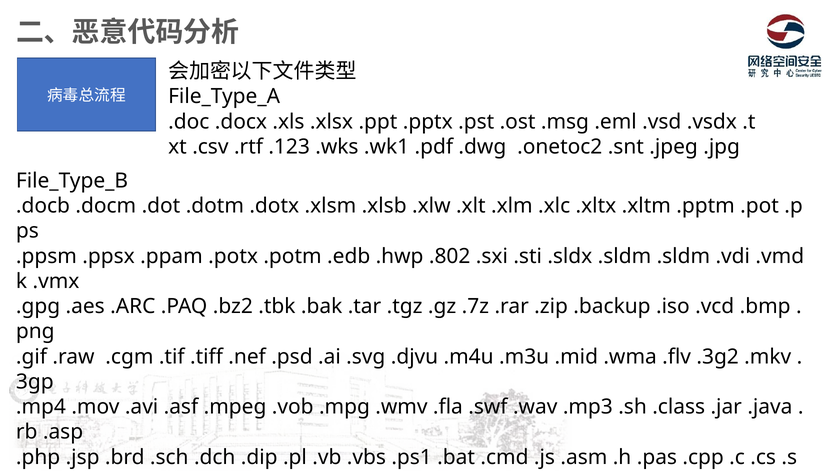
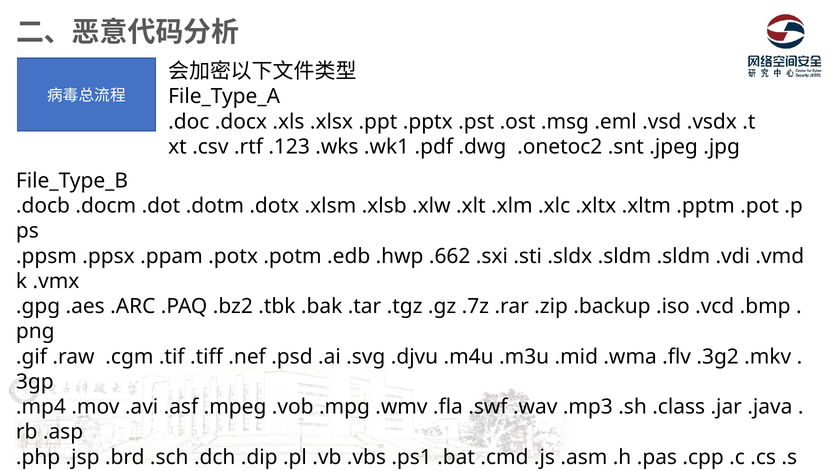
.802: .802 -> .662
